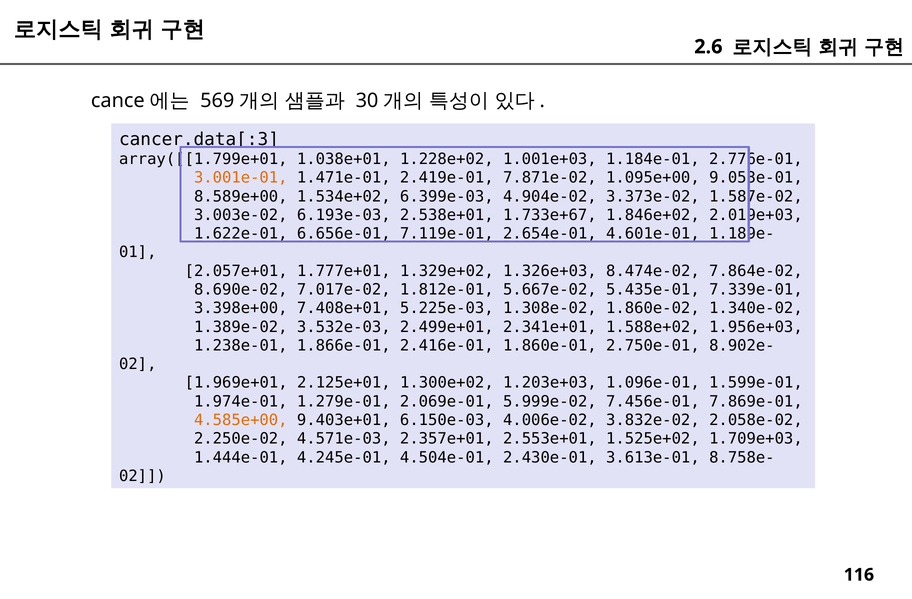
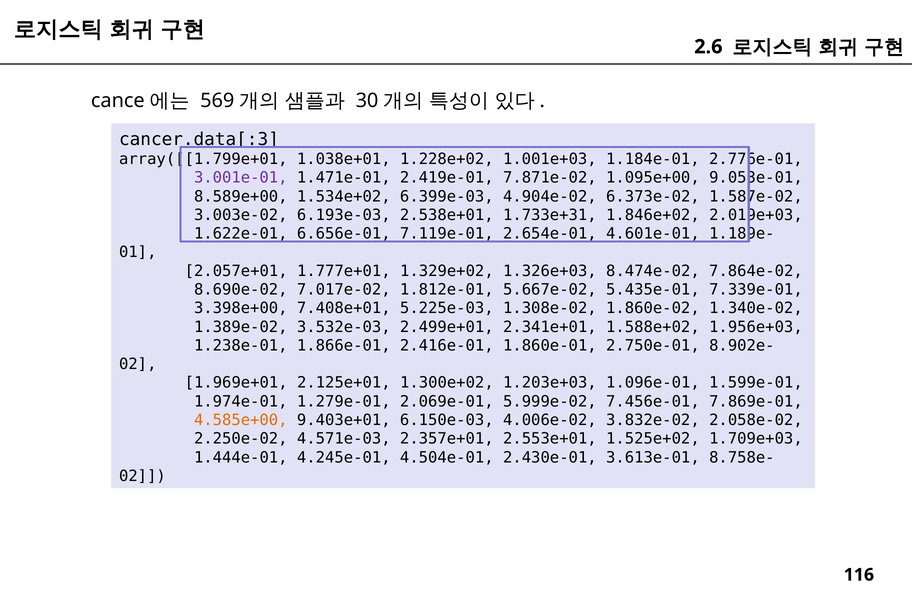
3.001e-01 colour: orange -> purple
3.373e-02: 3.373e-02 -> 6.373e-02
1.733e+67: 1.733e+67 -> 1.733e+31
